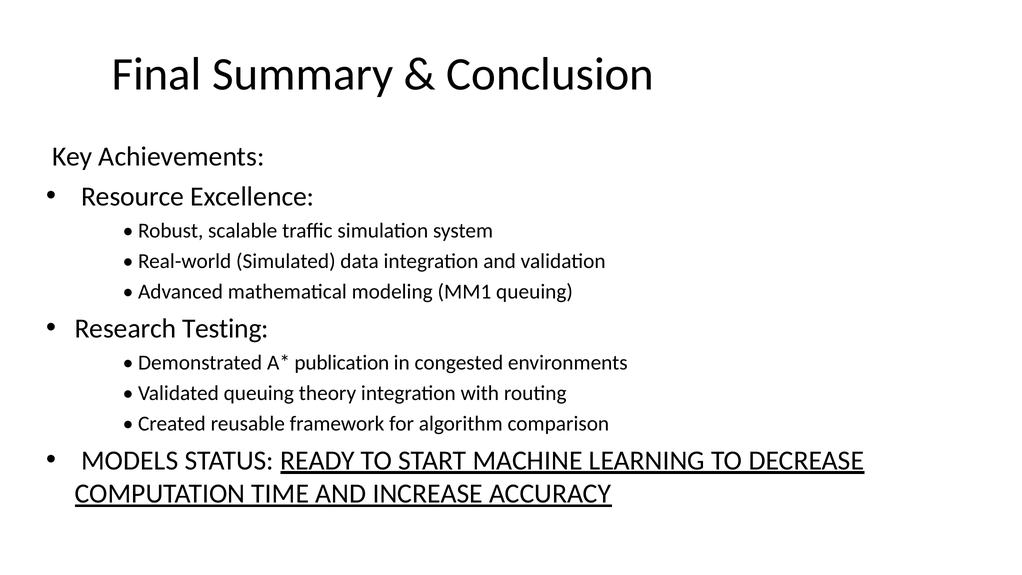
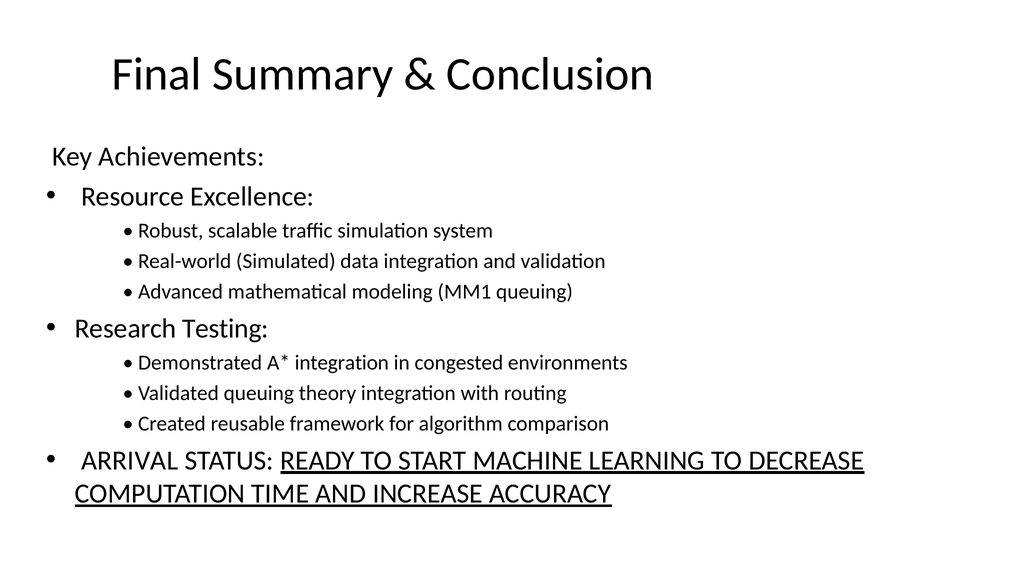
publication at (342, 363): publication -> integration
MODELS: MODELS -> ARRIVAL
